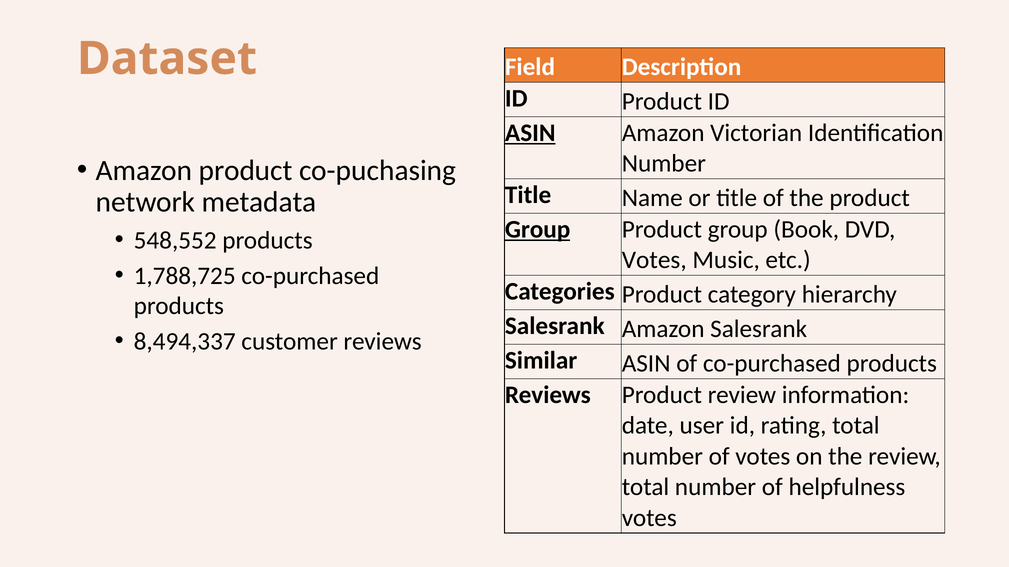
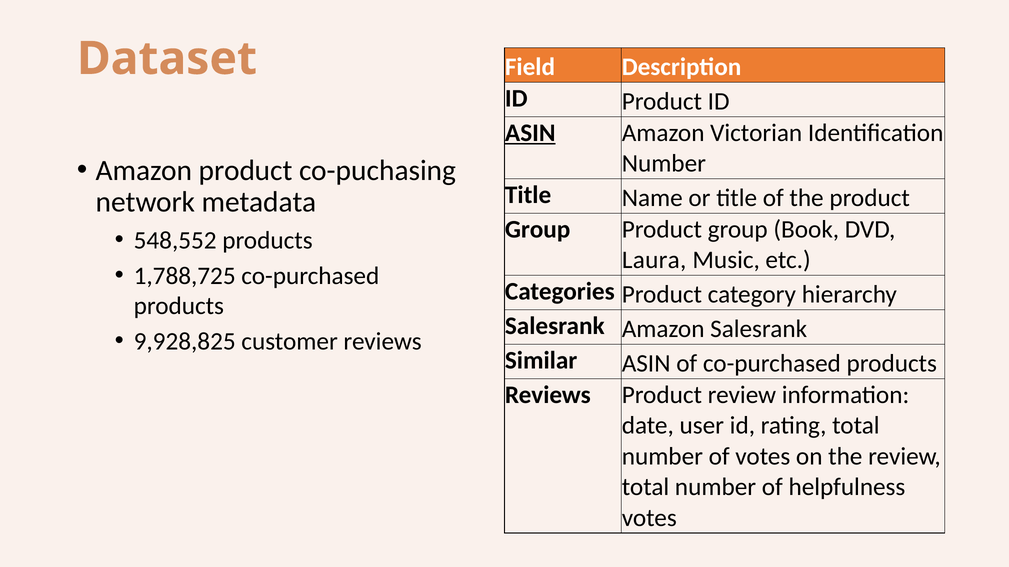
Group at (538, 230) underline: present -> none
Votes at (654, 260): Votes -> Laura
8,494,337: 8,494,337 -> 9,928,825
